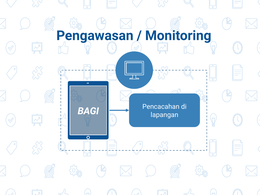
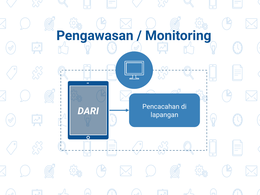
BAGI: BAGI -> DARI
